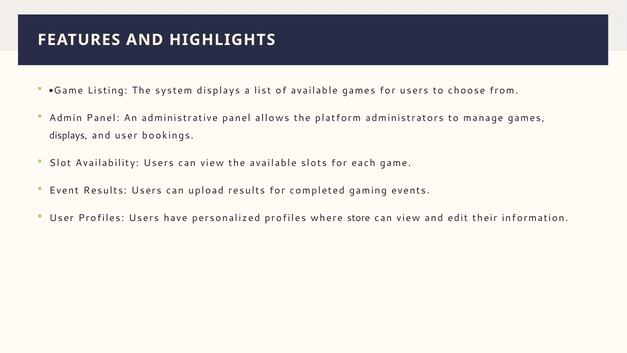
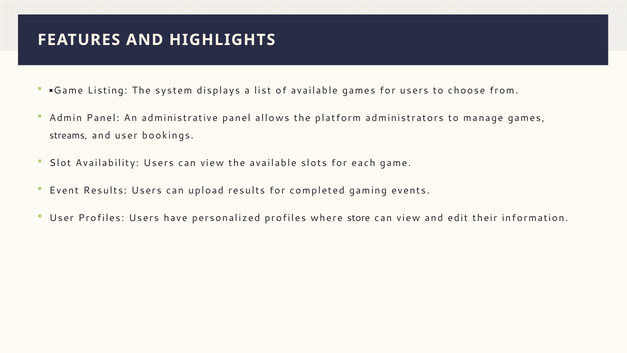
displays at (68, 135): displays -> streams
